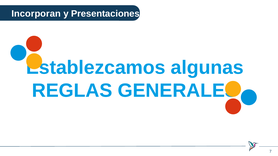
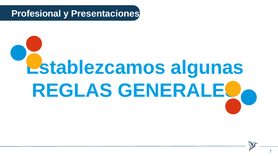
Incorporan: Incorporan -> Profesional
